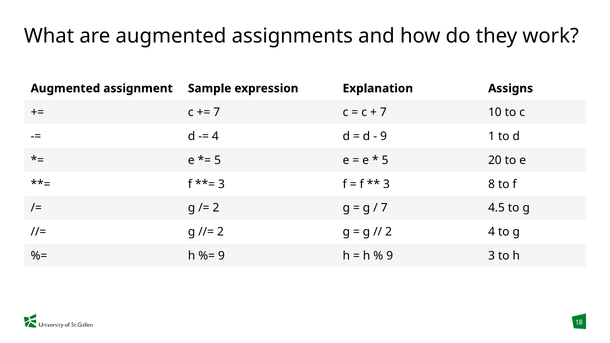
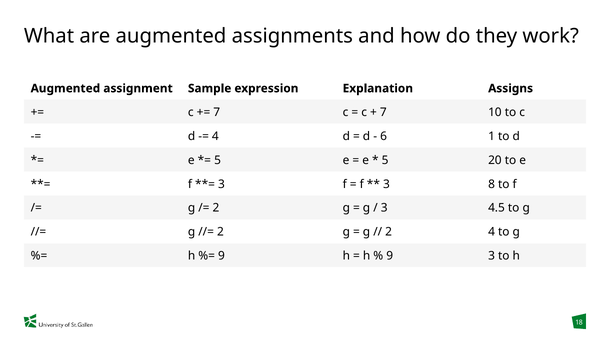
9 at (384, 136): 9 -> 6
7 at (384, 208): 7 -> 3
